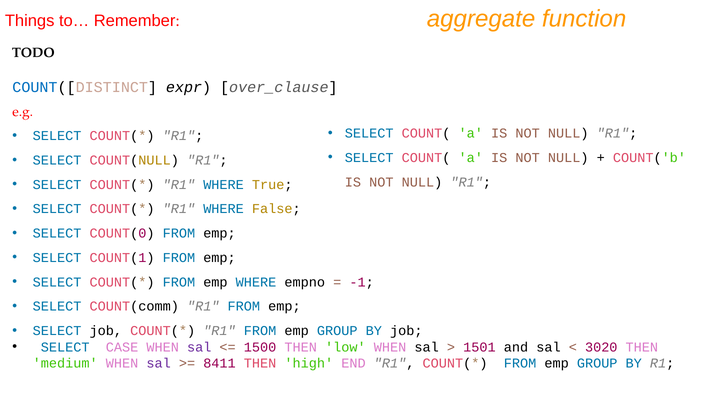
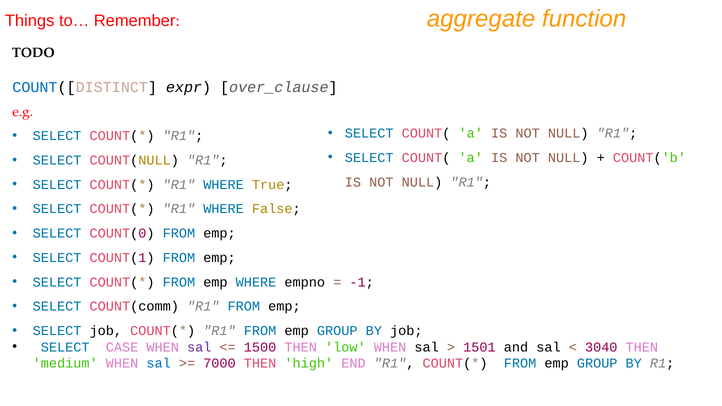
3020: 3020 -> 3040
sal at (159, 363) colour: purple -> blue
8411: 8411 -> 7000
